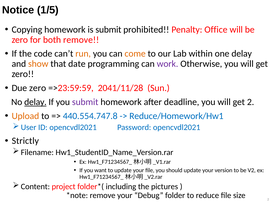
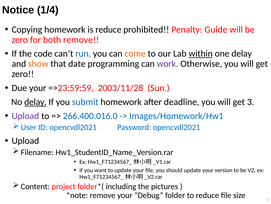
1/5: 1/5 -> 1/4
is submit: submit -> reduce
Office: Office -> Guide
run colour: orange -> blue
within underline: none -> present
Due zero: zero -> your
2041/11/28: 2041/11/28 -> 2003/11/28
submit at (85, 102) colour: purple -> blue
get 2: 2 -> 3
Upload at (25, 116) colour: orange -> purple
440.554.747.8: 440.554.747.8 -> 266.400.016.0
Reduce/Homework/Hw1: Reduce/Homework/Hw1 -> Images/Homework/Hw1
Strictly at (25, 140): Strictly -> Upload
